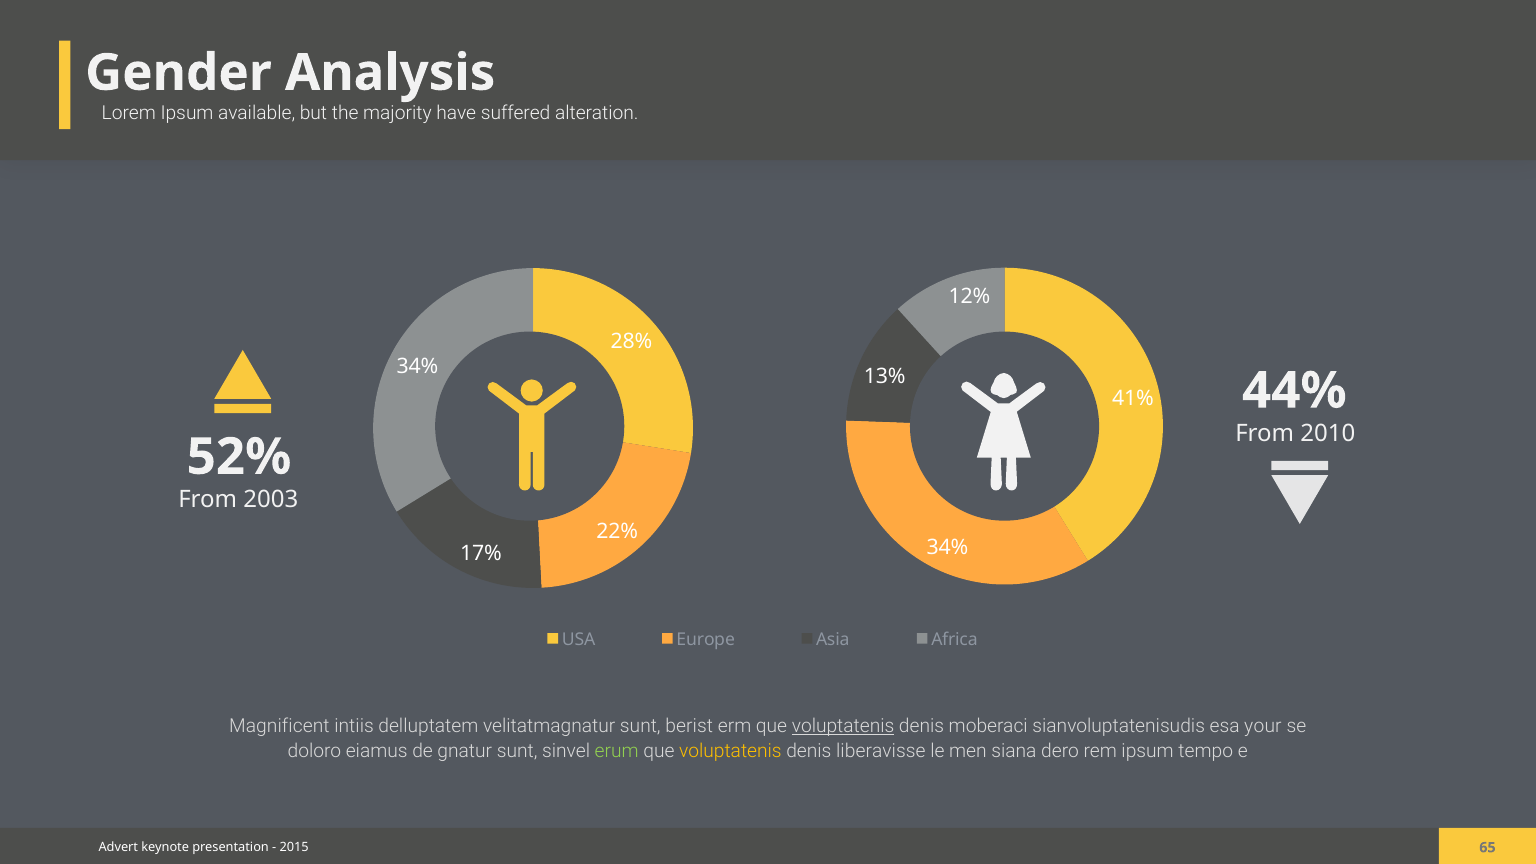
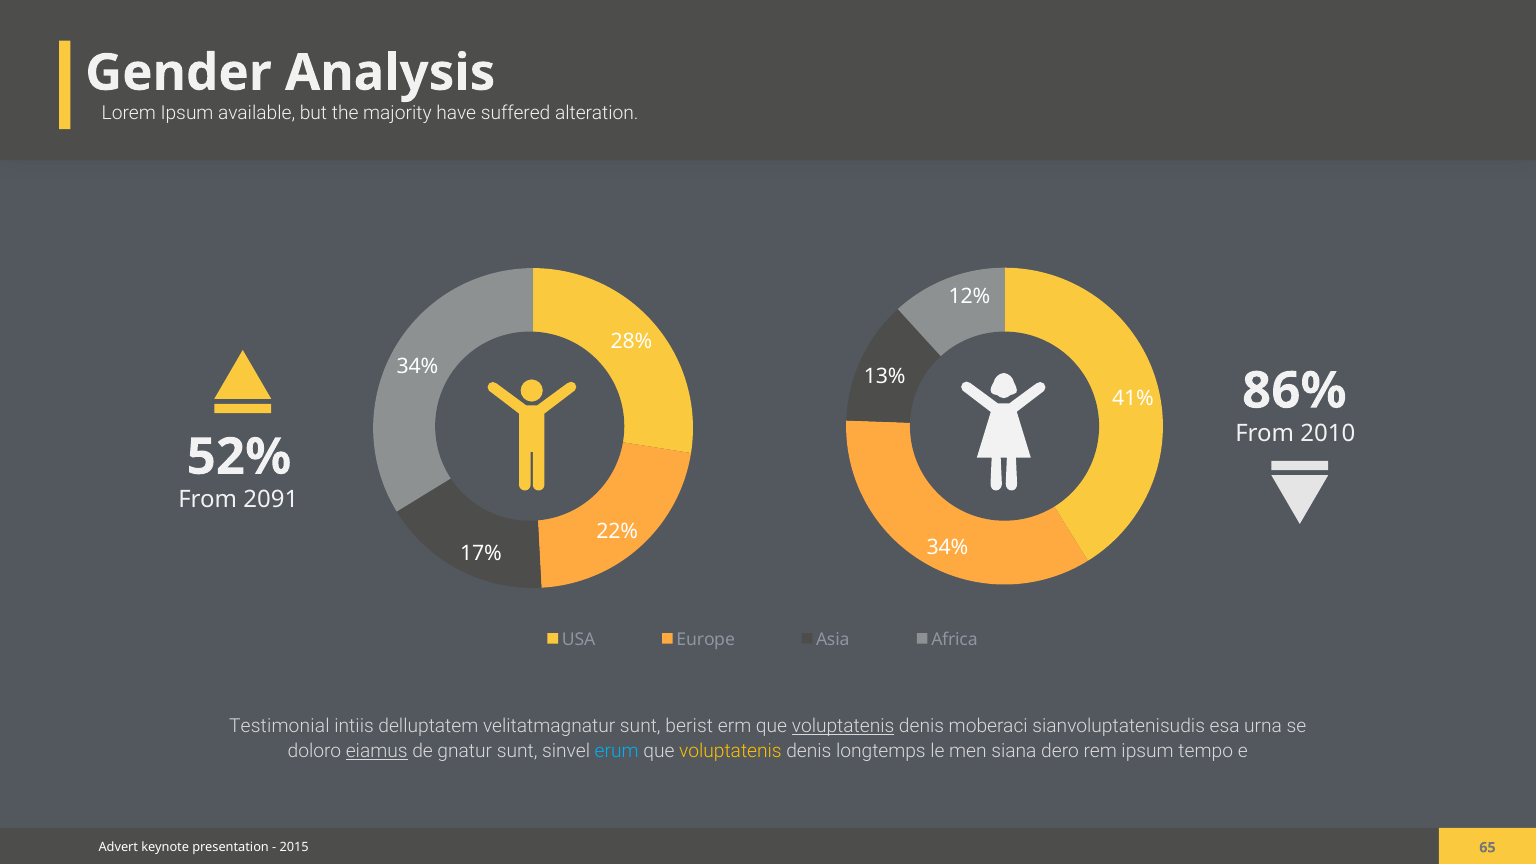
44%: 44% -> 86%
2003: 2003 -> 2091
Magnificent: Magnificent -> Testimonial
your: your -> urna
eiamus underline: none -> present
erum colour: light green -> light blue
liberavisse: liberavisse -> longtemps
